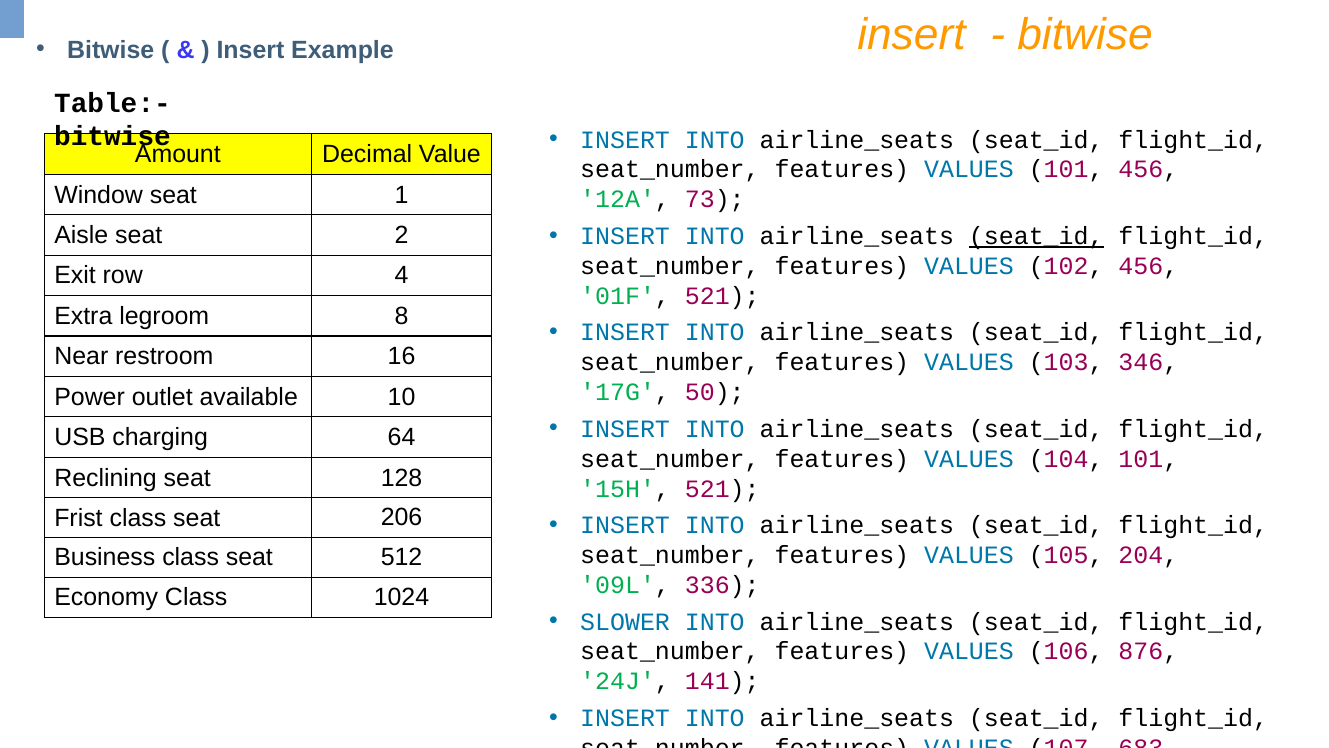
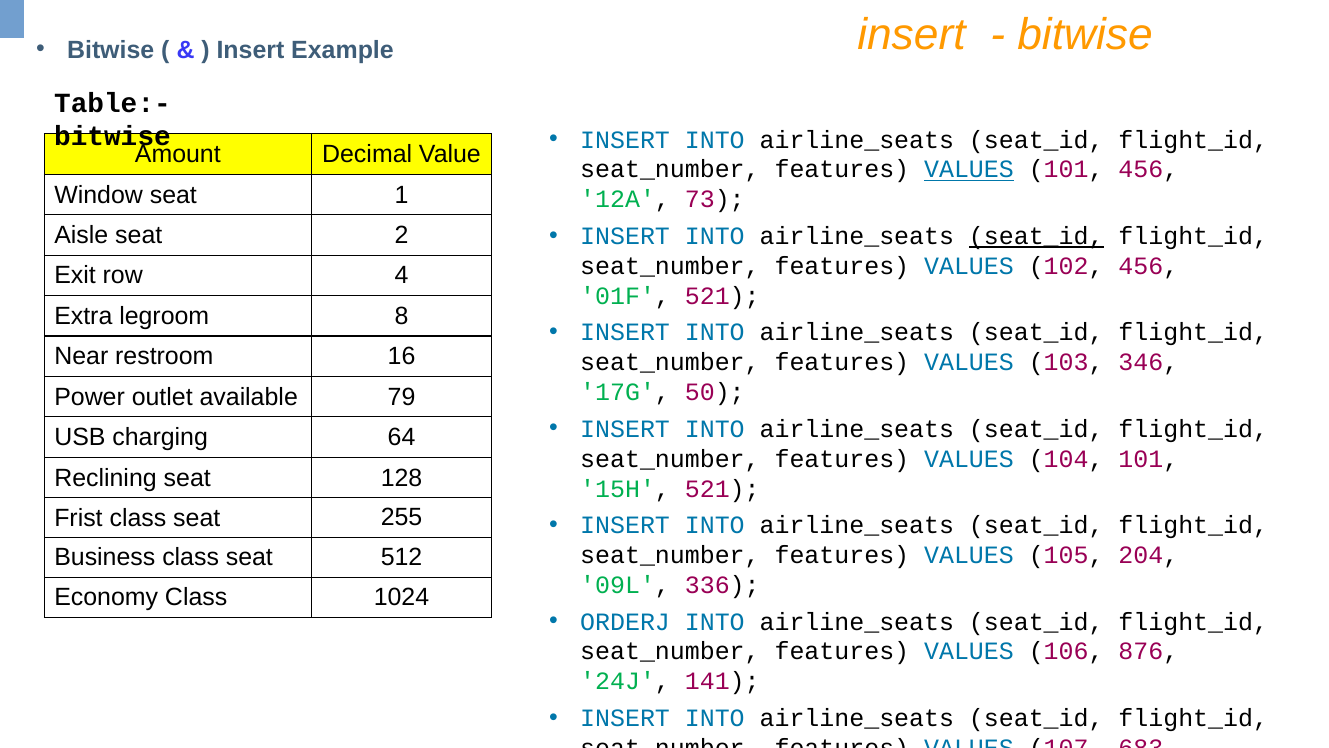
VALUES at (969, 170) underline: none -> present
10: 10 -> 79
206: 206 -> 255
SLOWER: SLOWER -> ORDERJ
